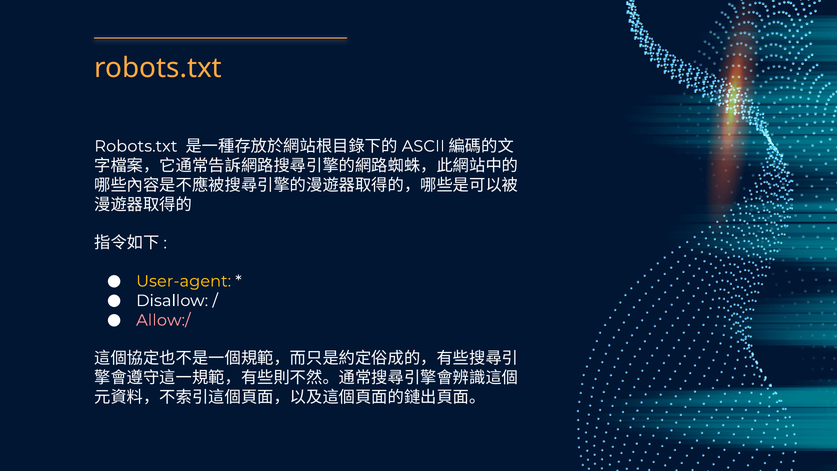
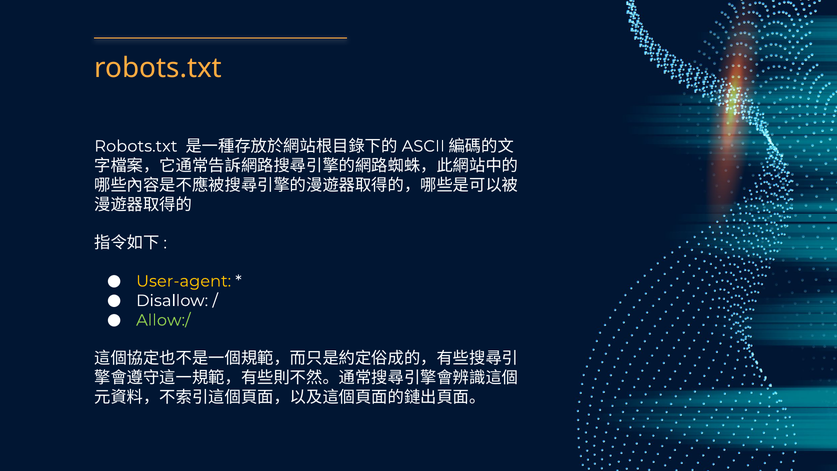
Allow:/ colour: pink -> light green
